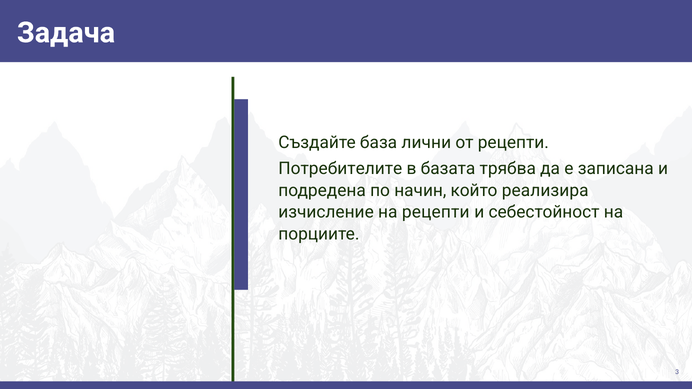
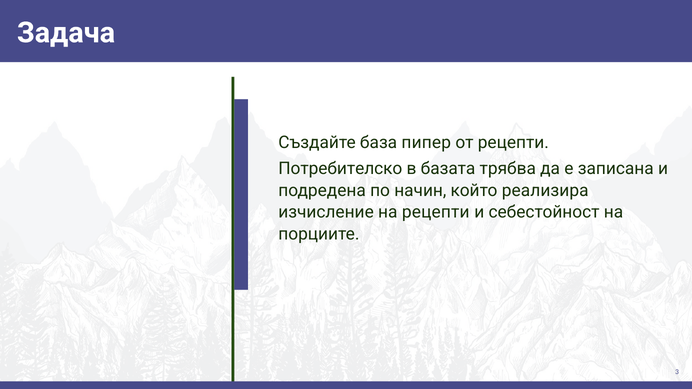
лични: лични -> пипер
Потребителите: Потребителите -> Потребителско
